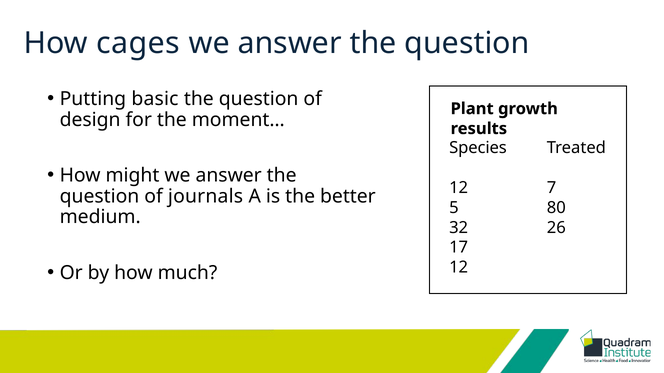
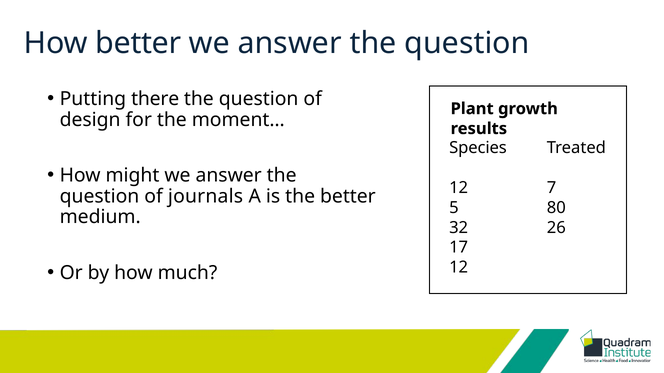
How cages: cages -> better
basic: basic -> there
